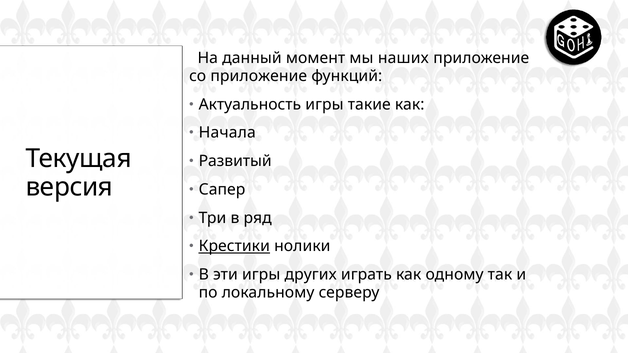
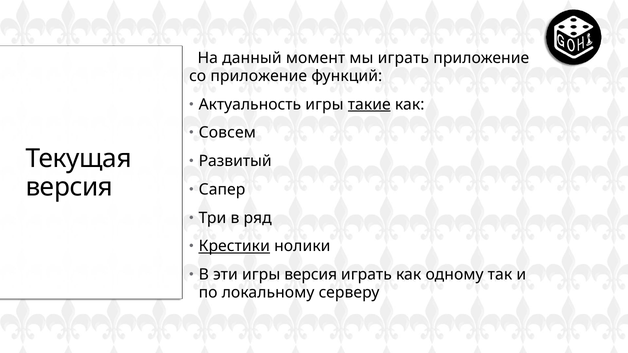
мы наших: наших -> играть
такие underline: none -> present
Начала: Начала -> Совсем
игры других: других -> версия
